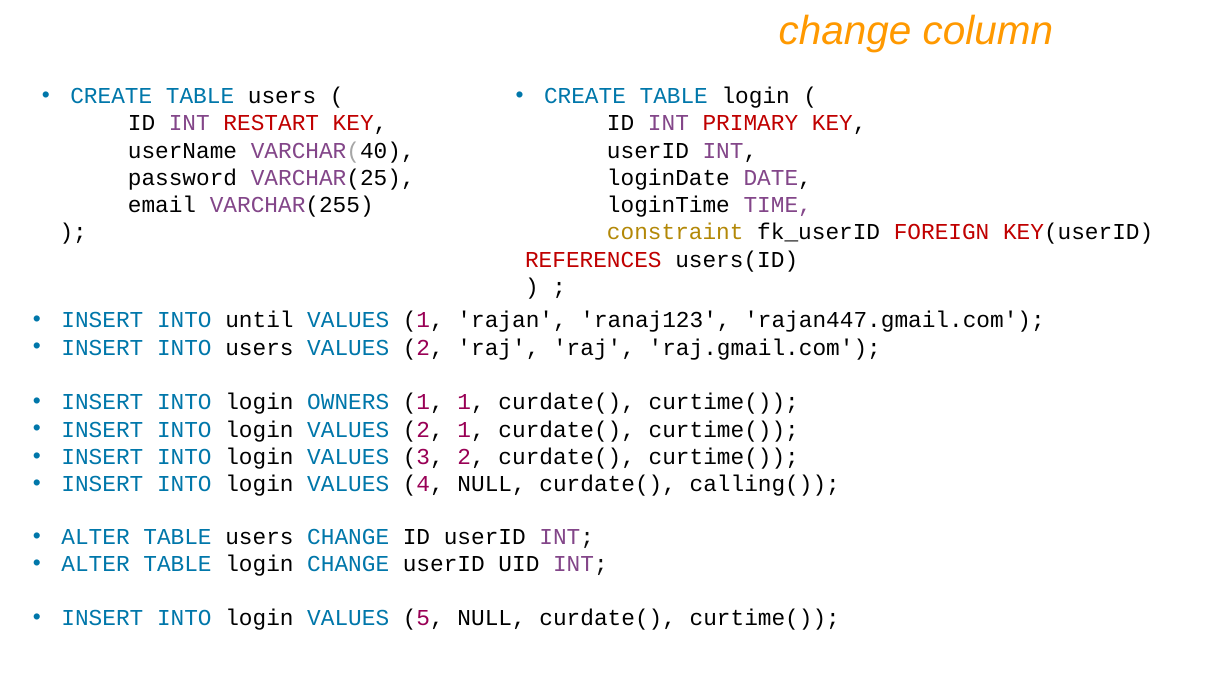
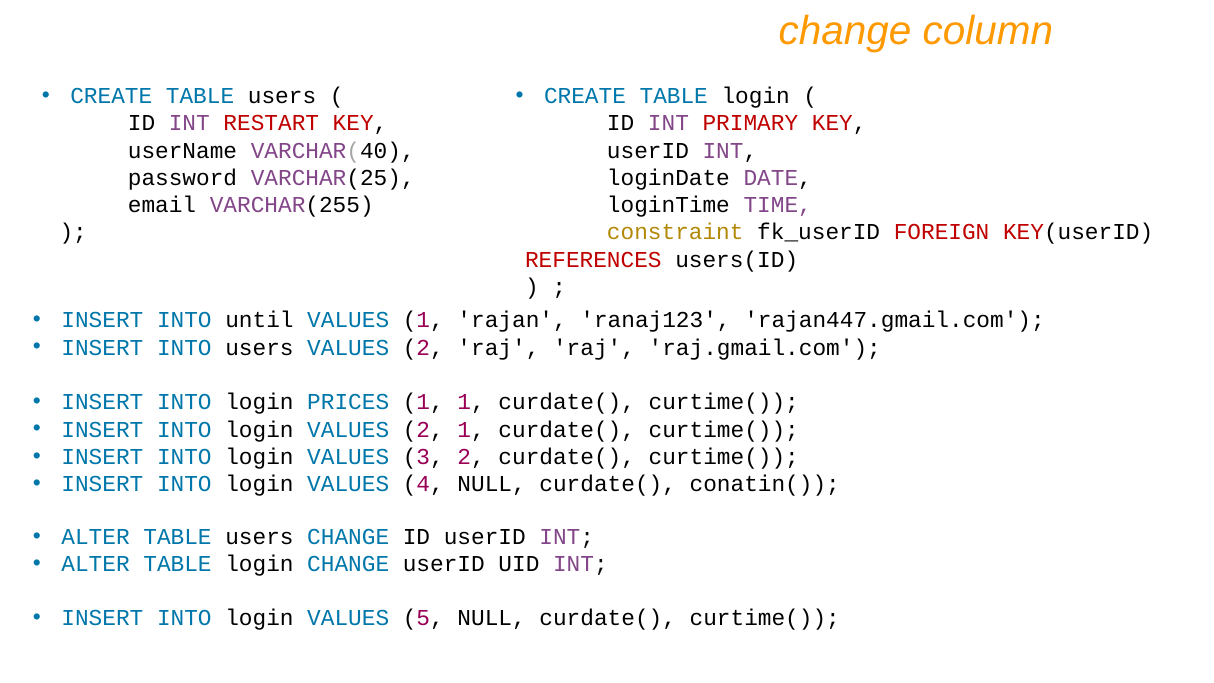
OWNERS: OWNERS -> PRICES
calling(: calling( -> conatin(
